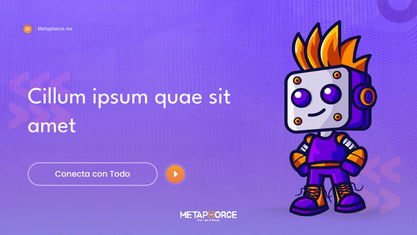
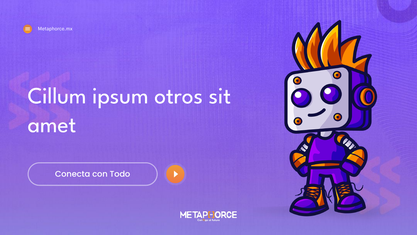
quae: quae -> otros
